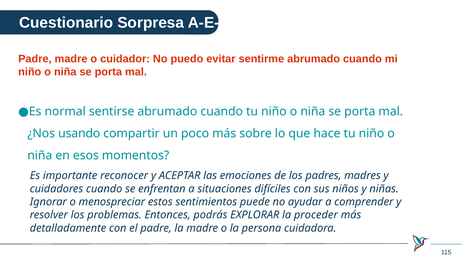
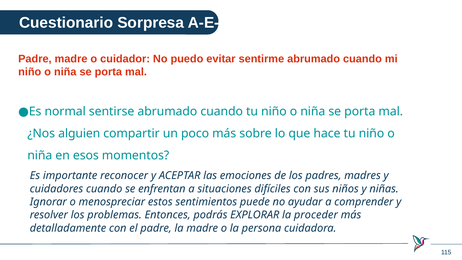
usando: usando -> alguien
